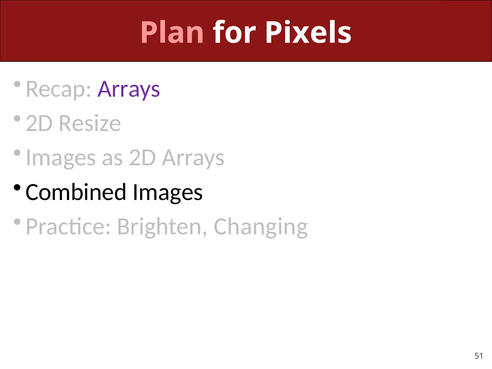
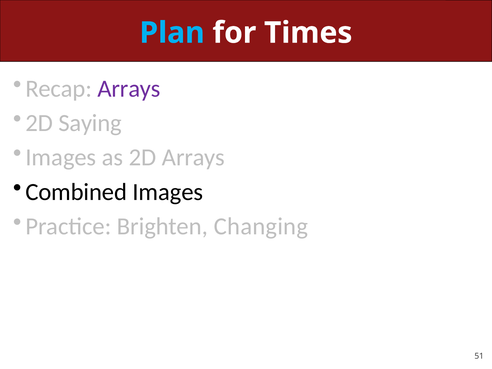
Plan colour: pink -> light blue
Pixels: Pixels -> Times
Resize: Resize -> Saying
